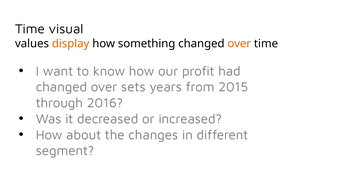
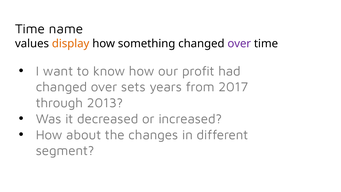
visual: visual -> name
over at (239, 44) colour: orange -> purple
2015: 2015 -> 2017
2016: 2016 -> 2013
